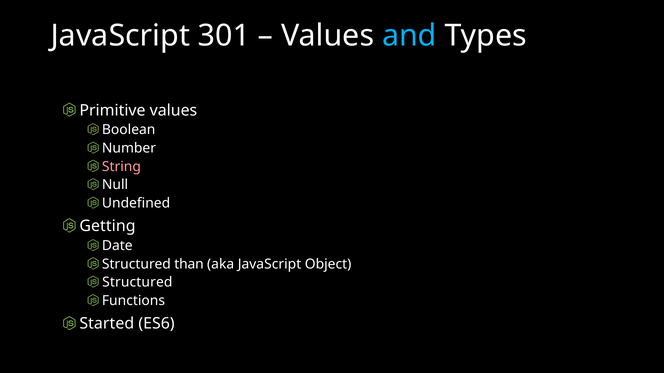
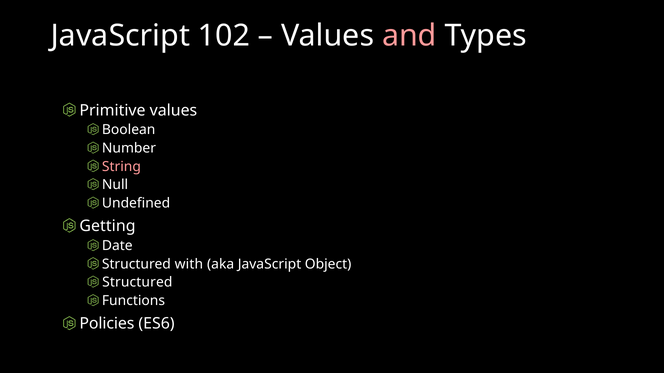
301: 301 -> 102
and colour: light blue -> pink
than: than -> with
Started: Started -> Policies
